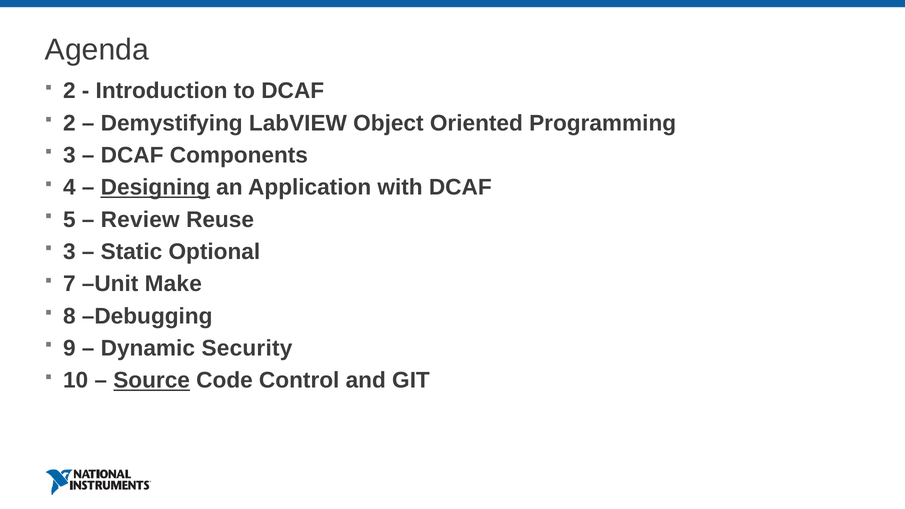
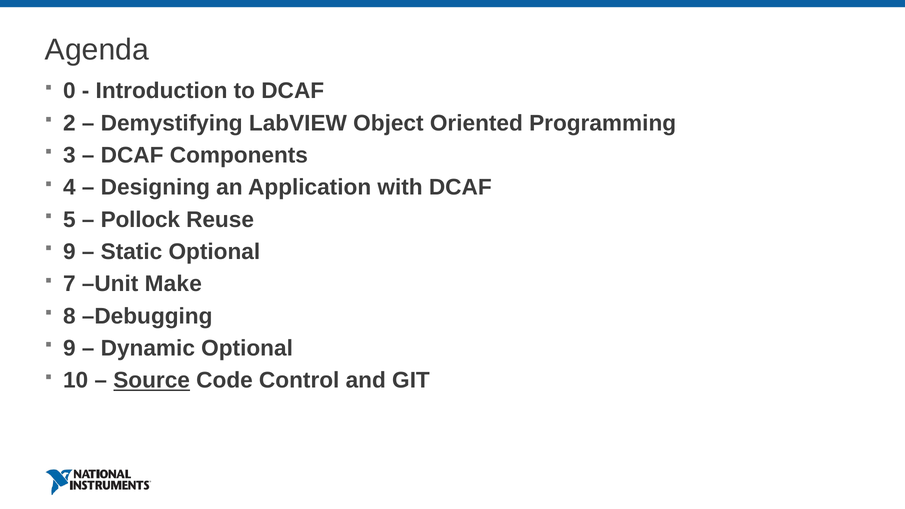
2 at (69, 91): 2 -> 0
Designing underline: present -> none
Review: Review -> Pollock
3 at (69, 252): 3 -> 9
Dynamic Security: Security -> Optional
